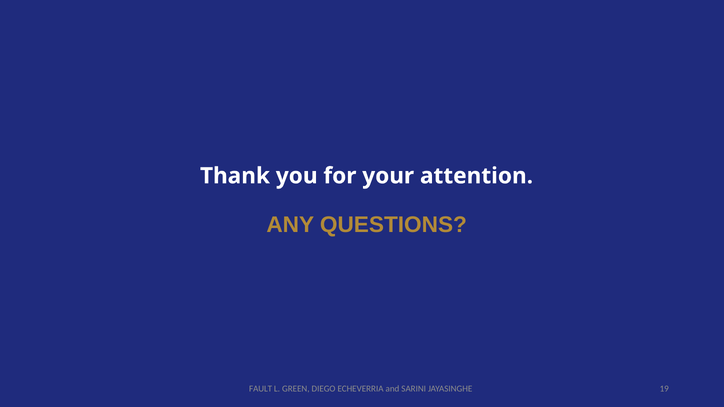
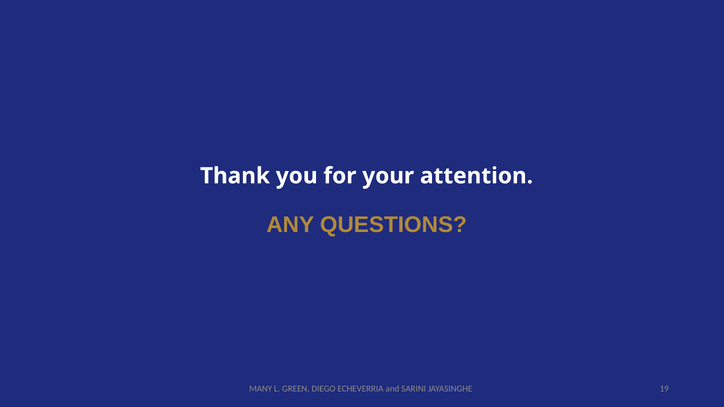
FAULT: FAULT -> MANY
